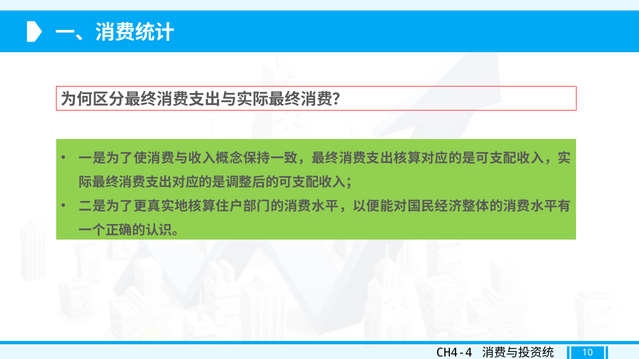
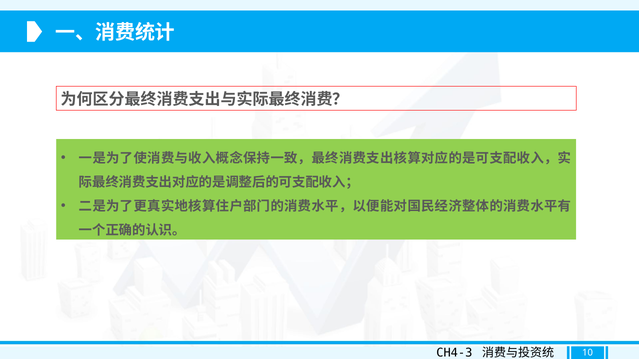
CH4-4: CH4-4 -> CH4-3
